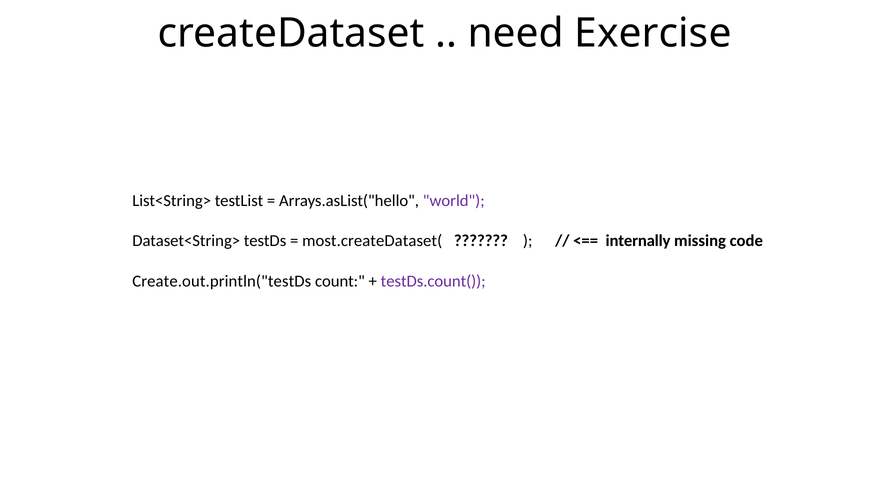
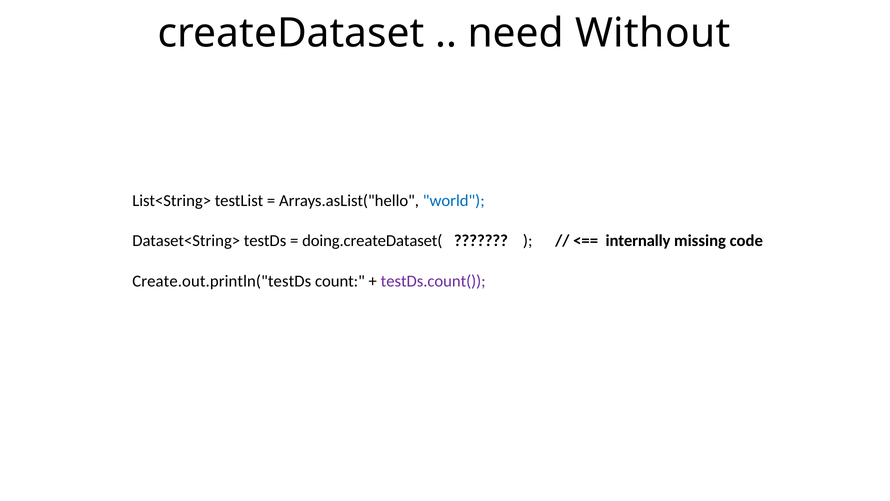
Exercise: Exercise -> Without
world colour: purple -> blue
most.createDataset(: most.createDataset( -> doing.createDataset(
